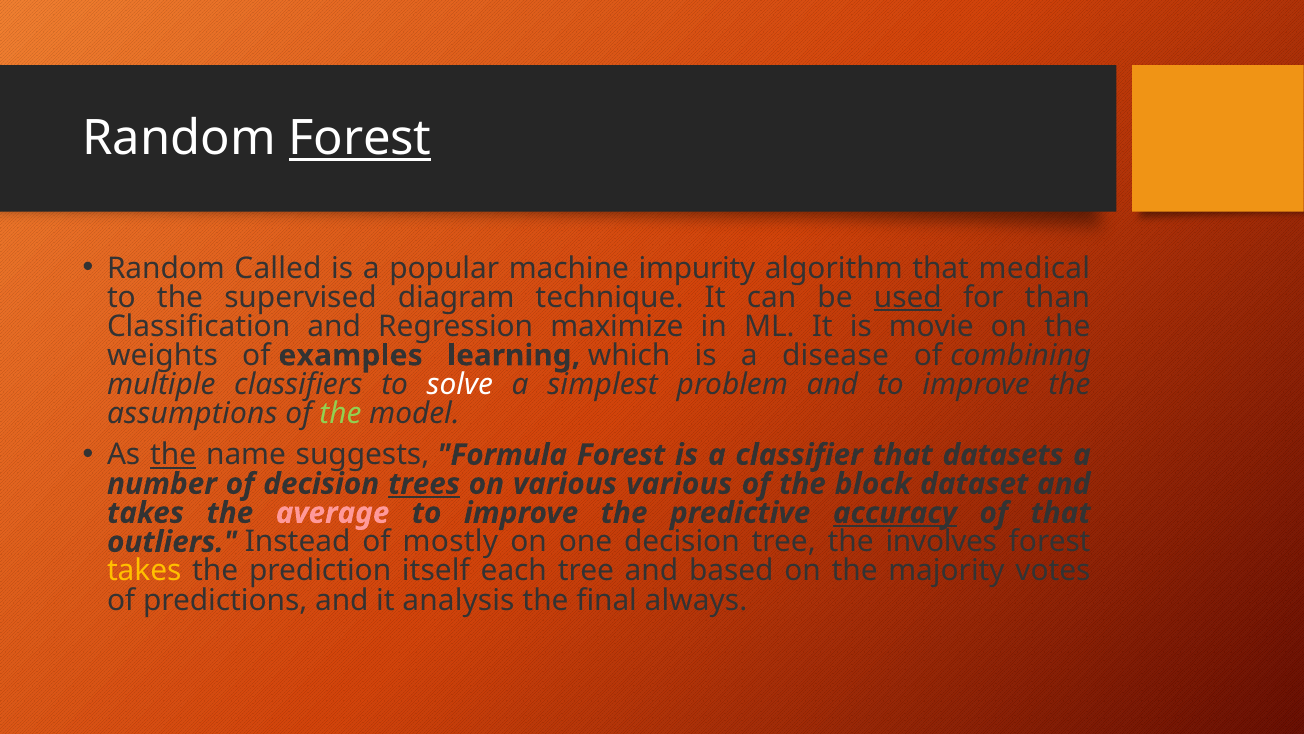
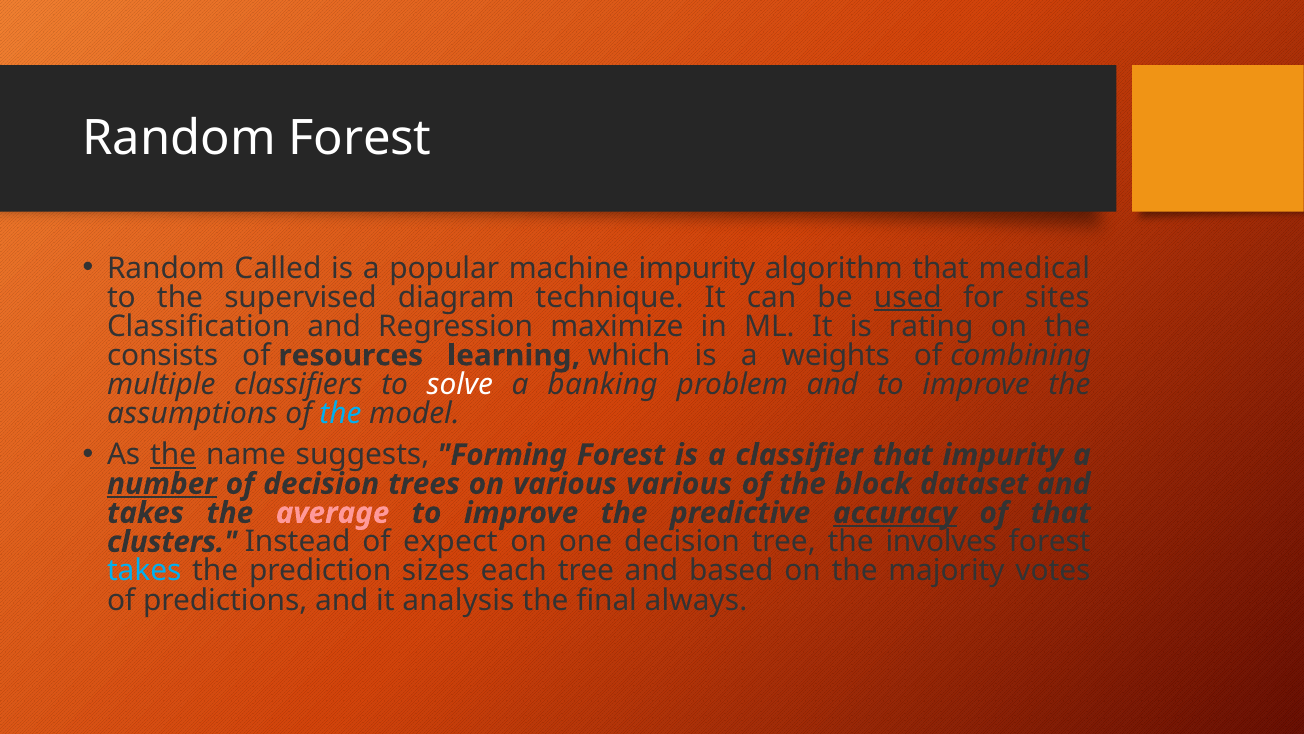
Forest at (360, 138) underline: present -> none
than: than -> sites
movie: movie -> rating
weights: weights -> consists
examples: examples -> resources
disease: disease -> weights
simplest: simplest -> banking
the at (340, 413) colour: light green -> light blue
Formula: Formula -> Forming
that datasets: datasets -> impurity
number underline: none -> present
trees underline: present -> none
outliers: outliers -> clusters
mostly: mostly -> expect
takes at (144, 571) colour: yellow -> light blue
itself: itself -> sizes
